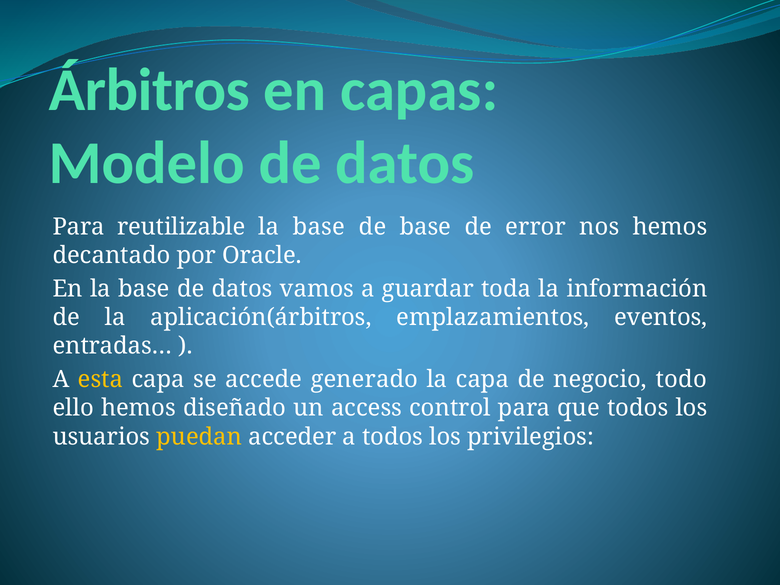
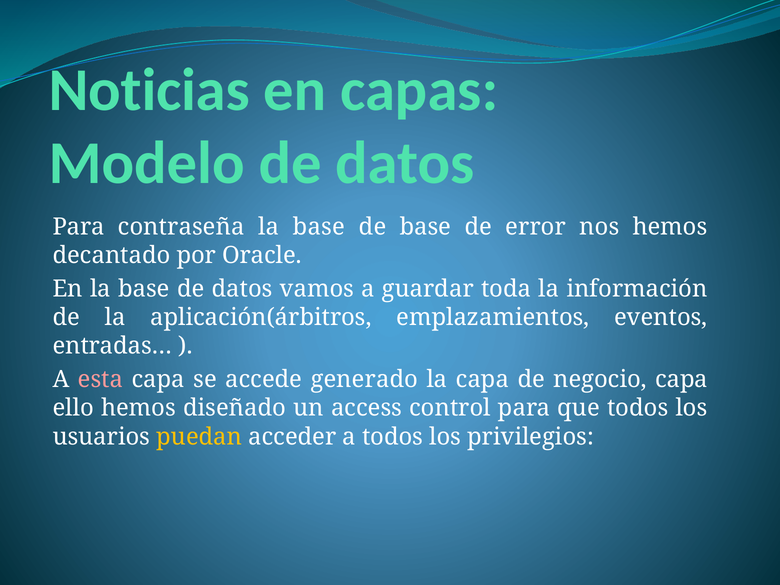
Árbitros: Árbitros -> Noticias
reutilizable: reutilizable -> contraseña
esta colour: yellow -> pink
negocio todo: todo -> capa
